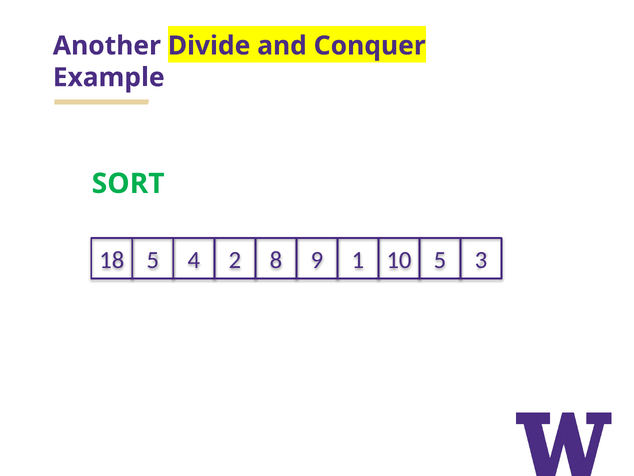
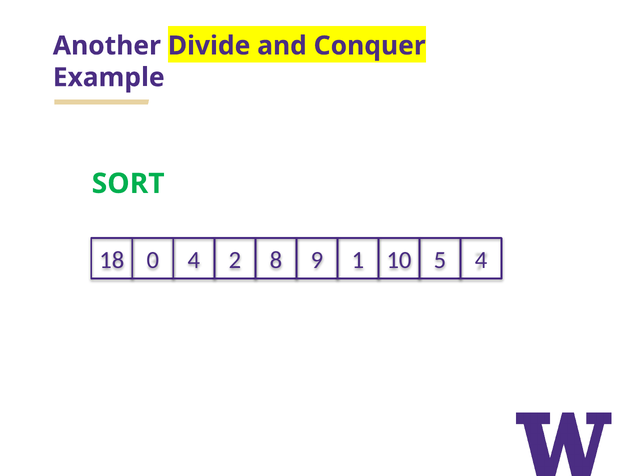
18 5: 5 -> 0
5 3: 3 -> 4
